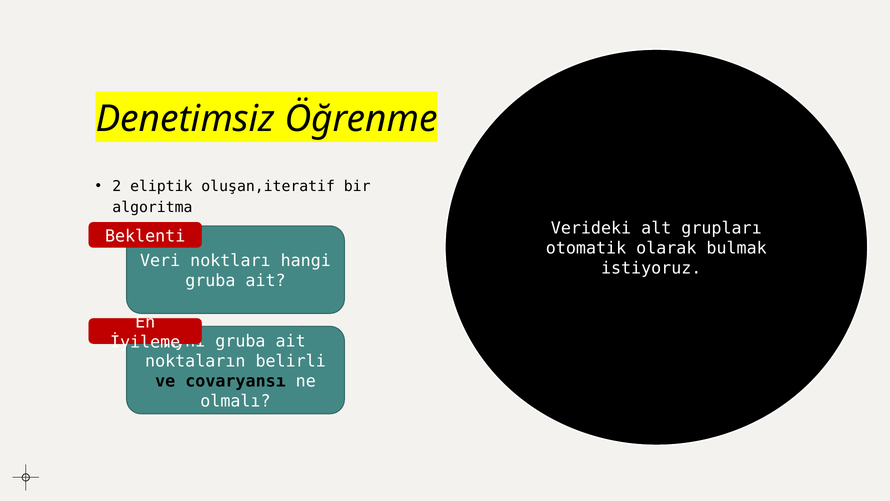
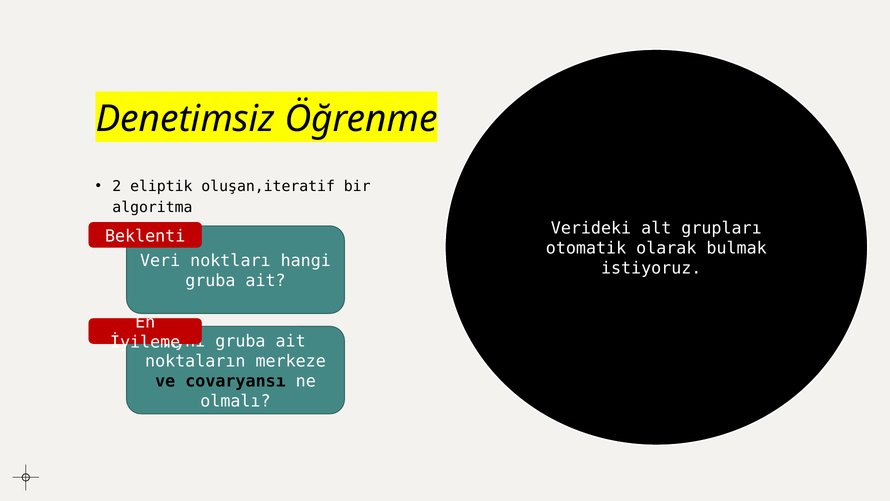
belirli: belirli -> merkeze
